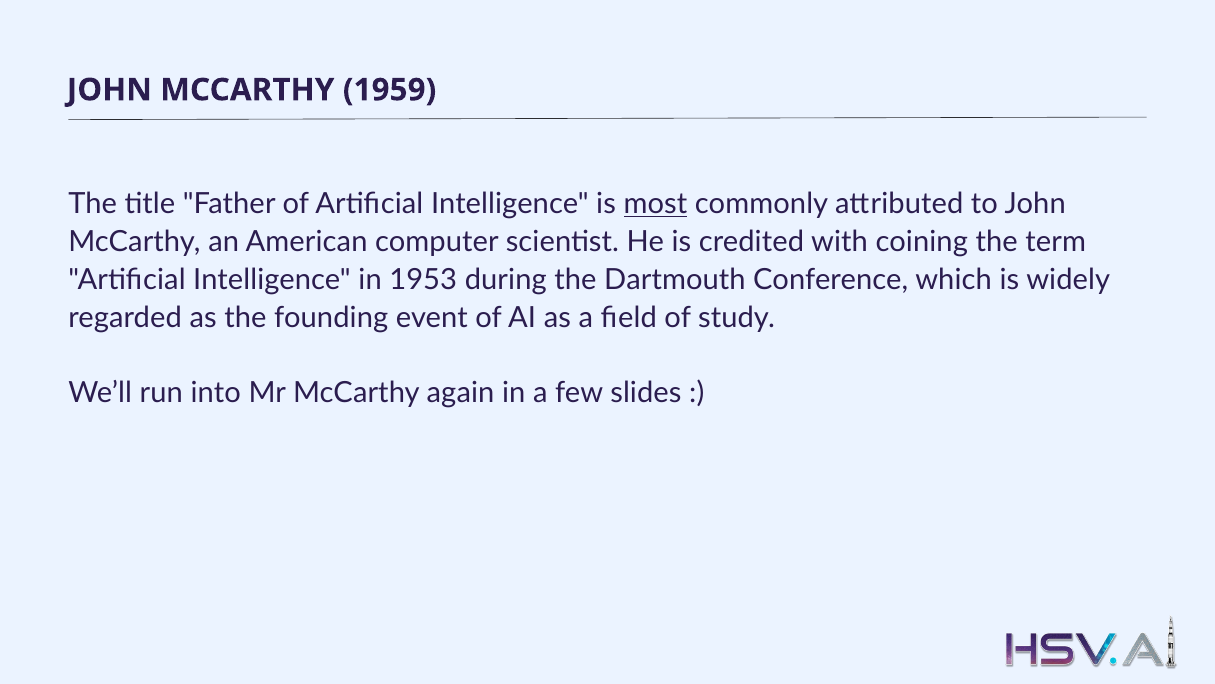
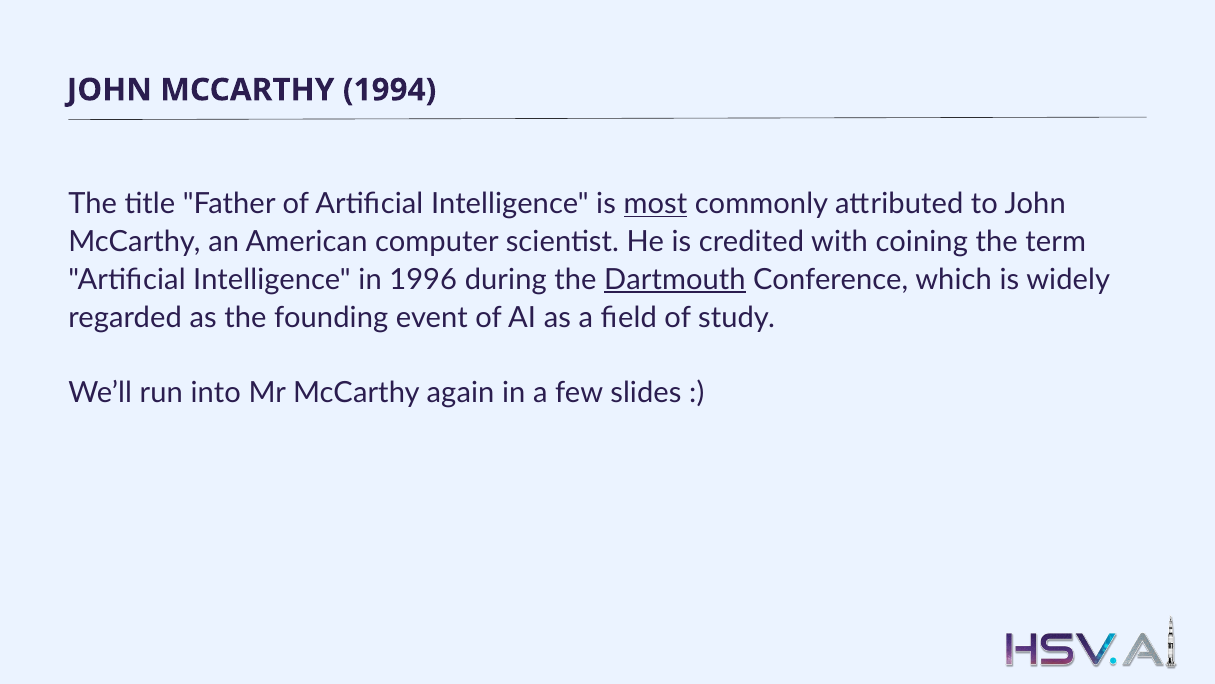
1959: 1959 -> 1994
1953: 1953 -> 1996
Dartmouth underline: none -> present
